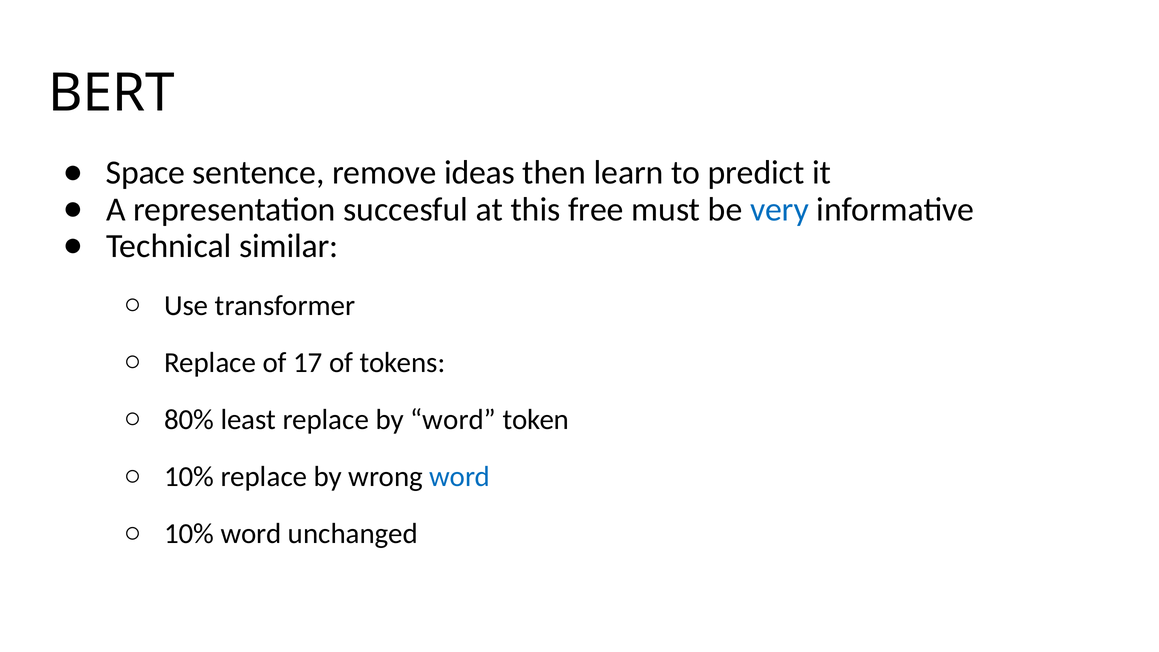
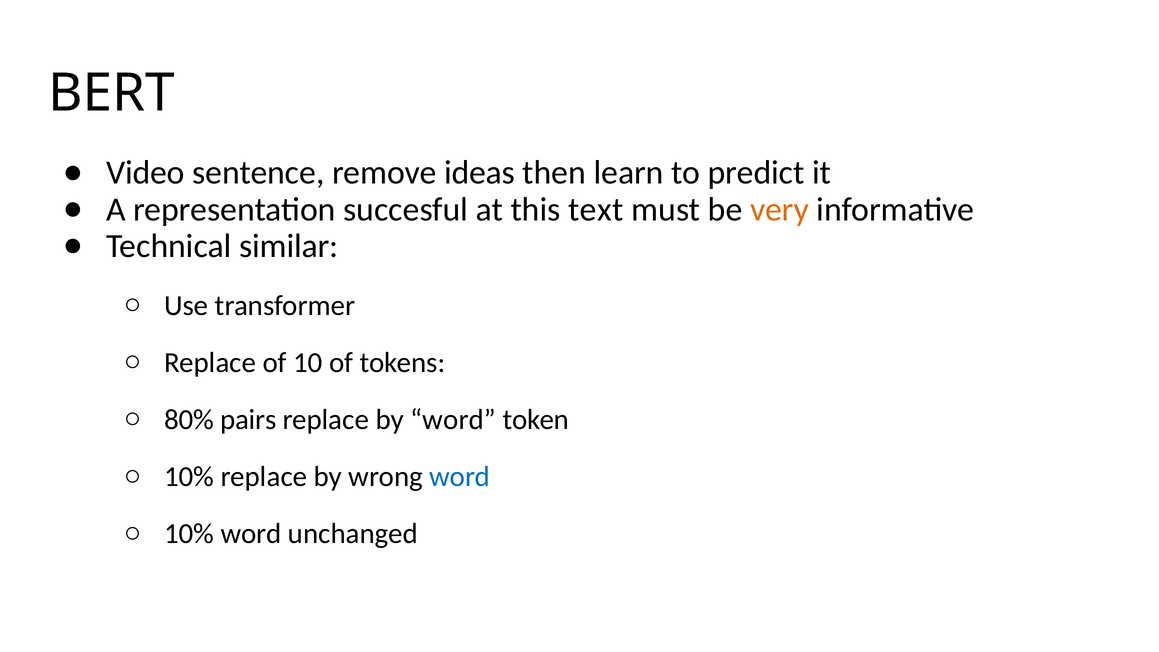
Space: Space -> Video
free: free -> text
very colour: blue -> orange
17: 17 -> 10
least: least -> pairs
